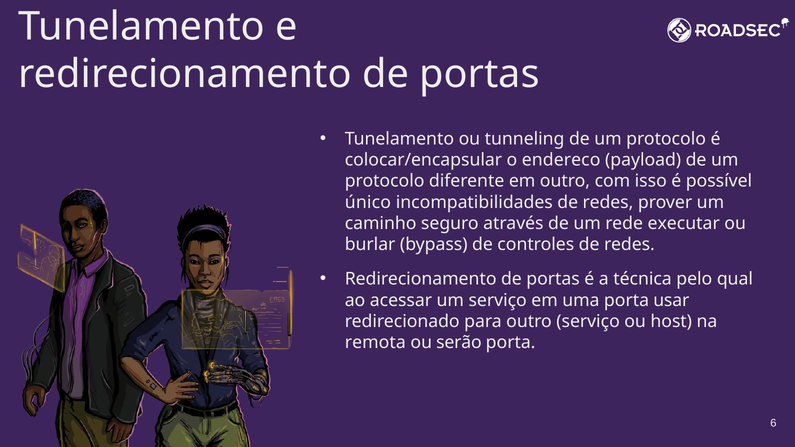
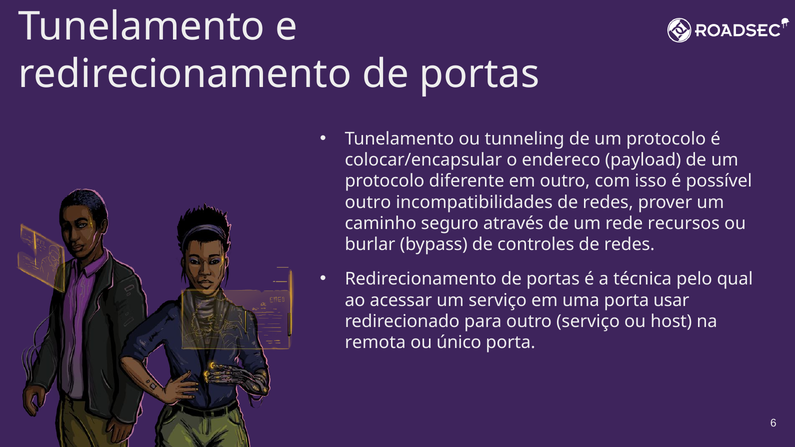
único at (368, 202): único -> outro
executar: executar -> recursos
serão: serão -> único
